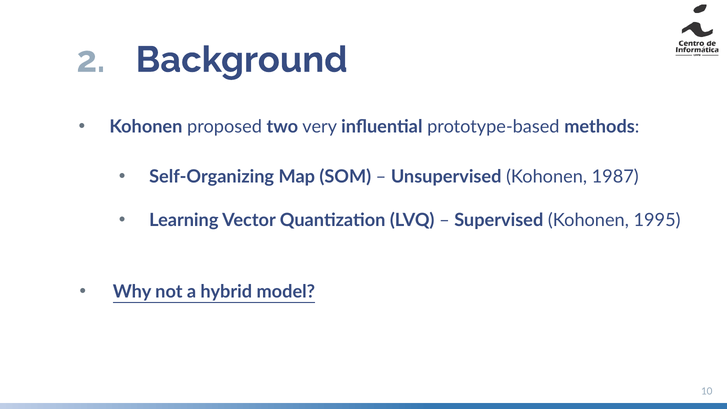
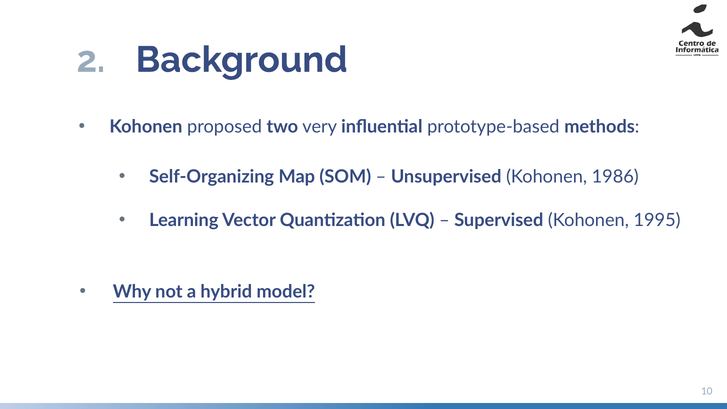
1987: 1987 -> 1986
